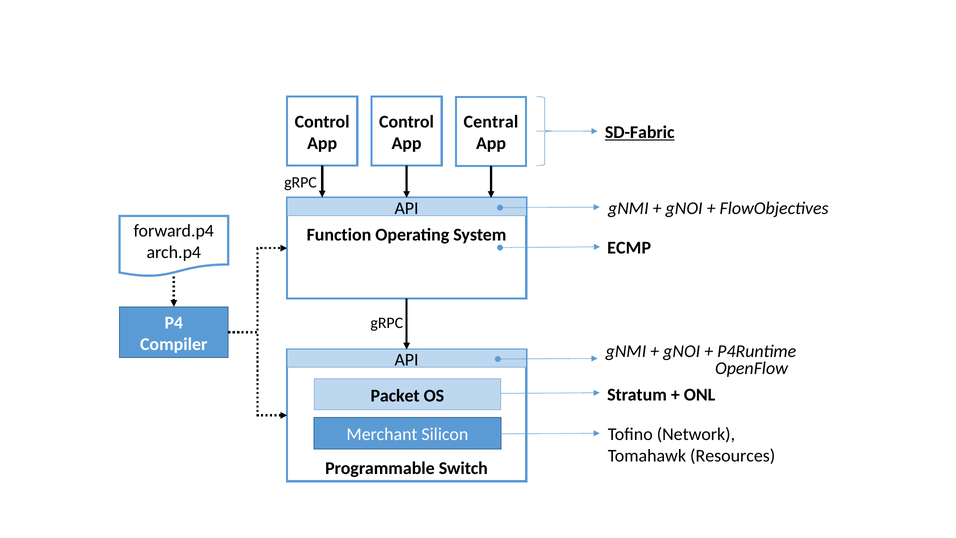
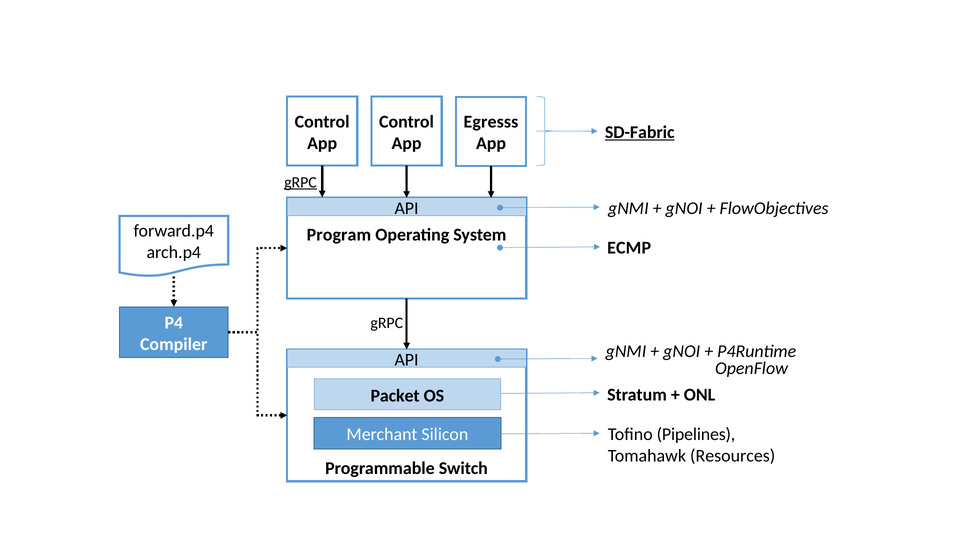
Central: Central -> Egresss
gRPC at (301, 182) underline: none -> present
Function: Function -> Program
Network: Network -> Pipelines
